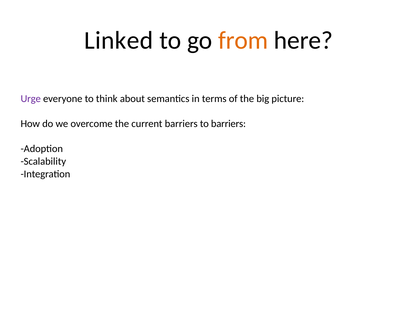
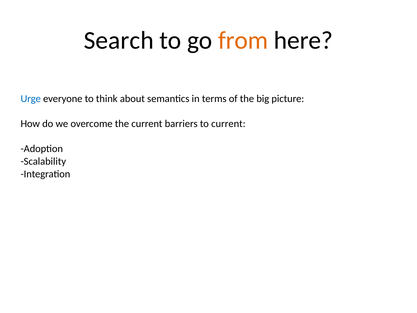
Linked: Linked -> Search
Urge colour: purple -> blue
to barriers: barriers -> current
